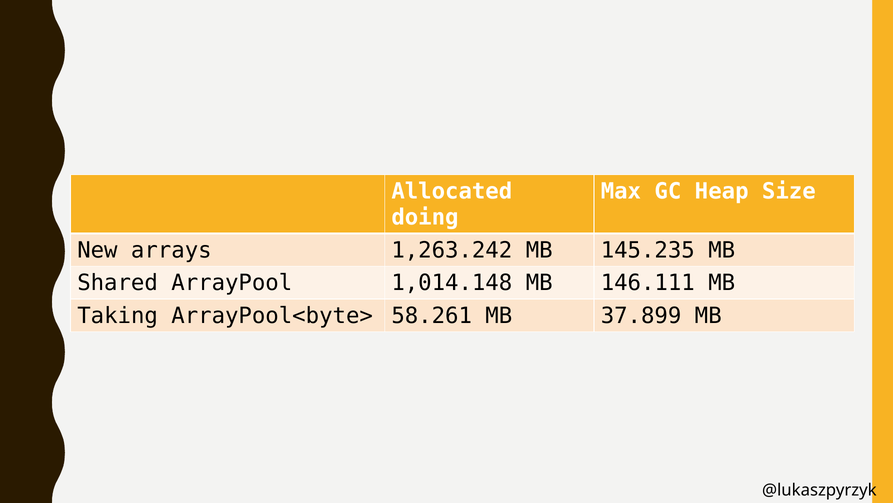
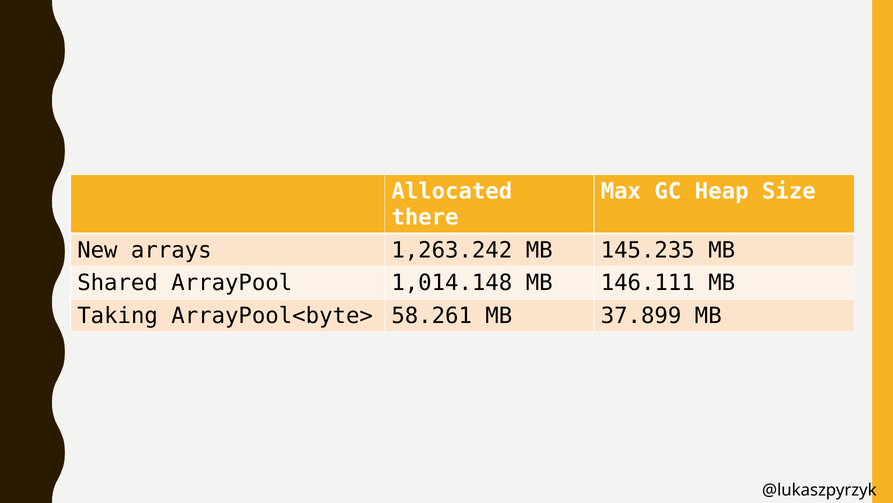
doing: doing -> there
